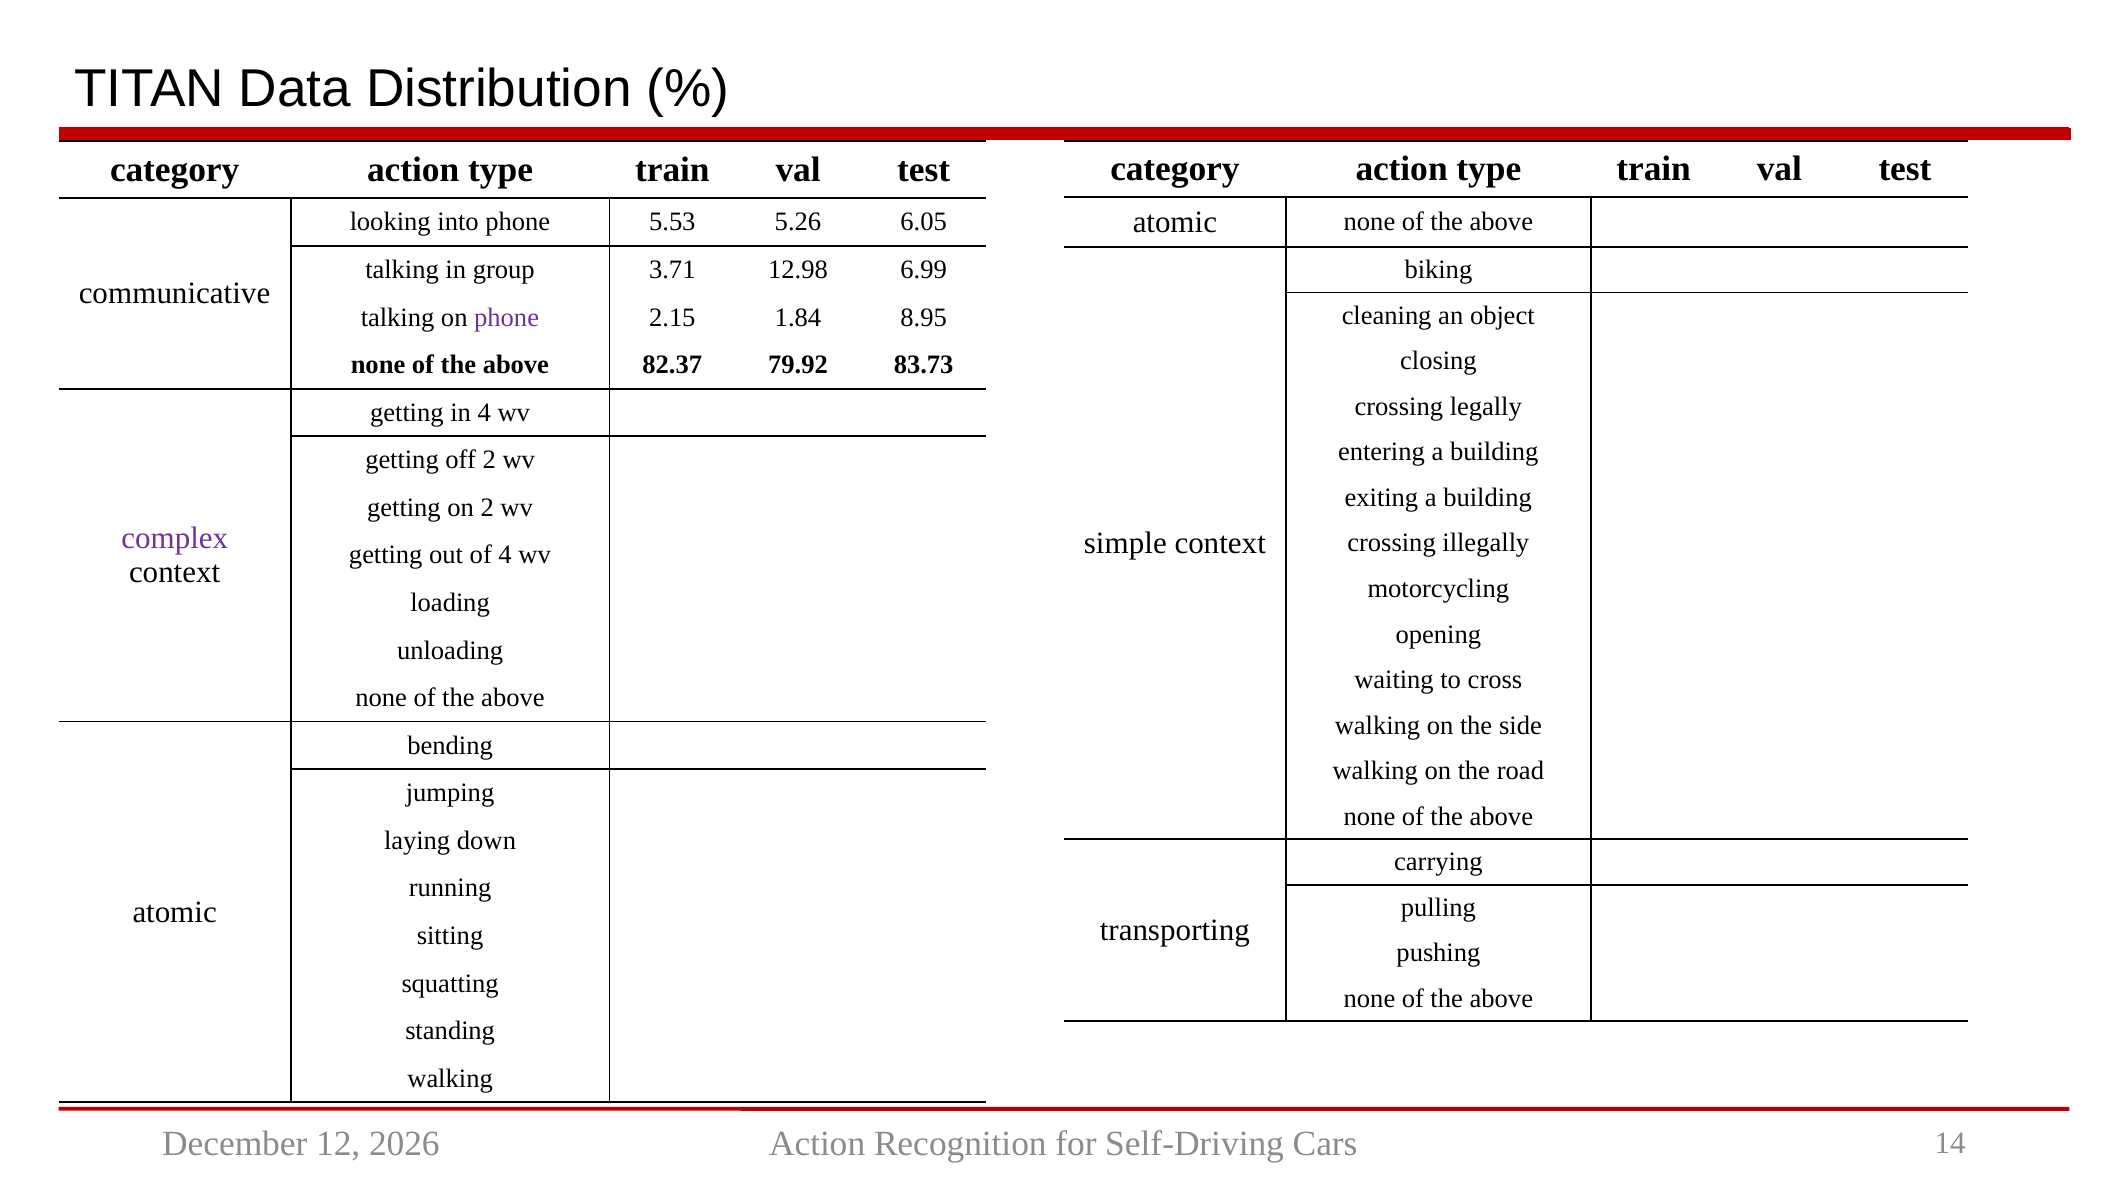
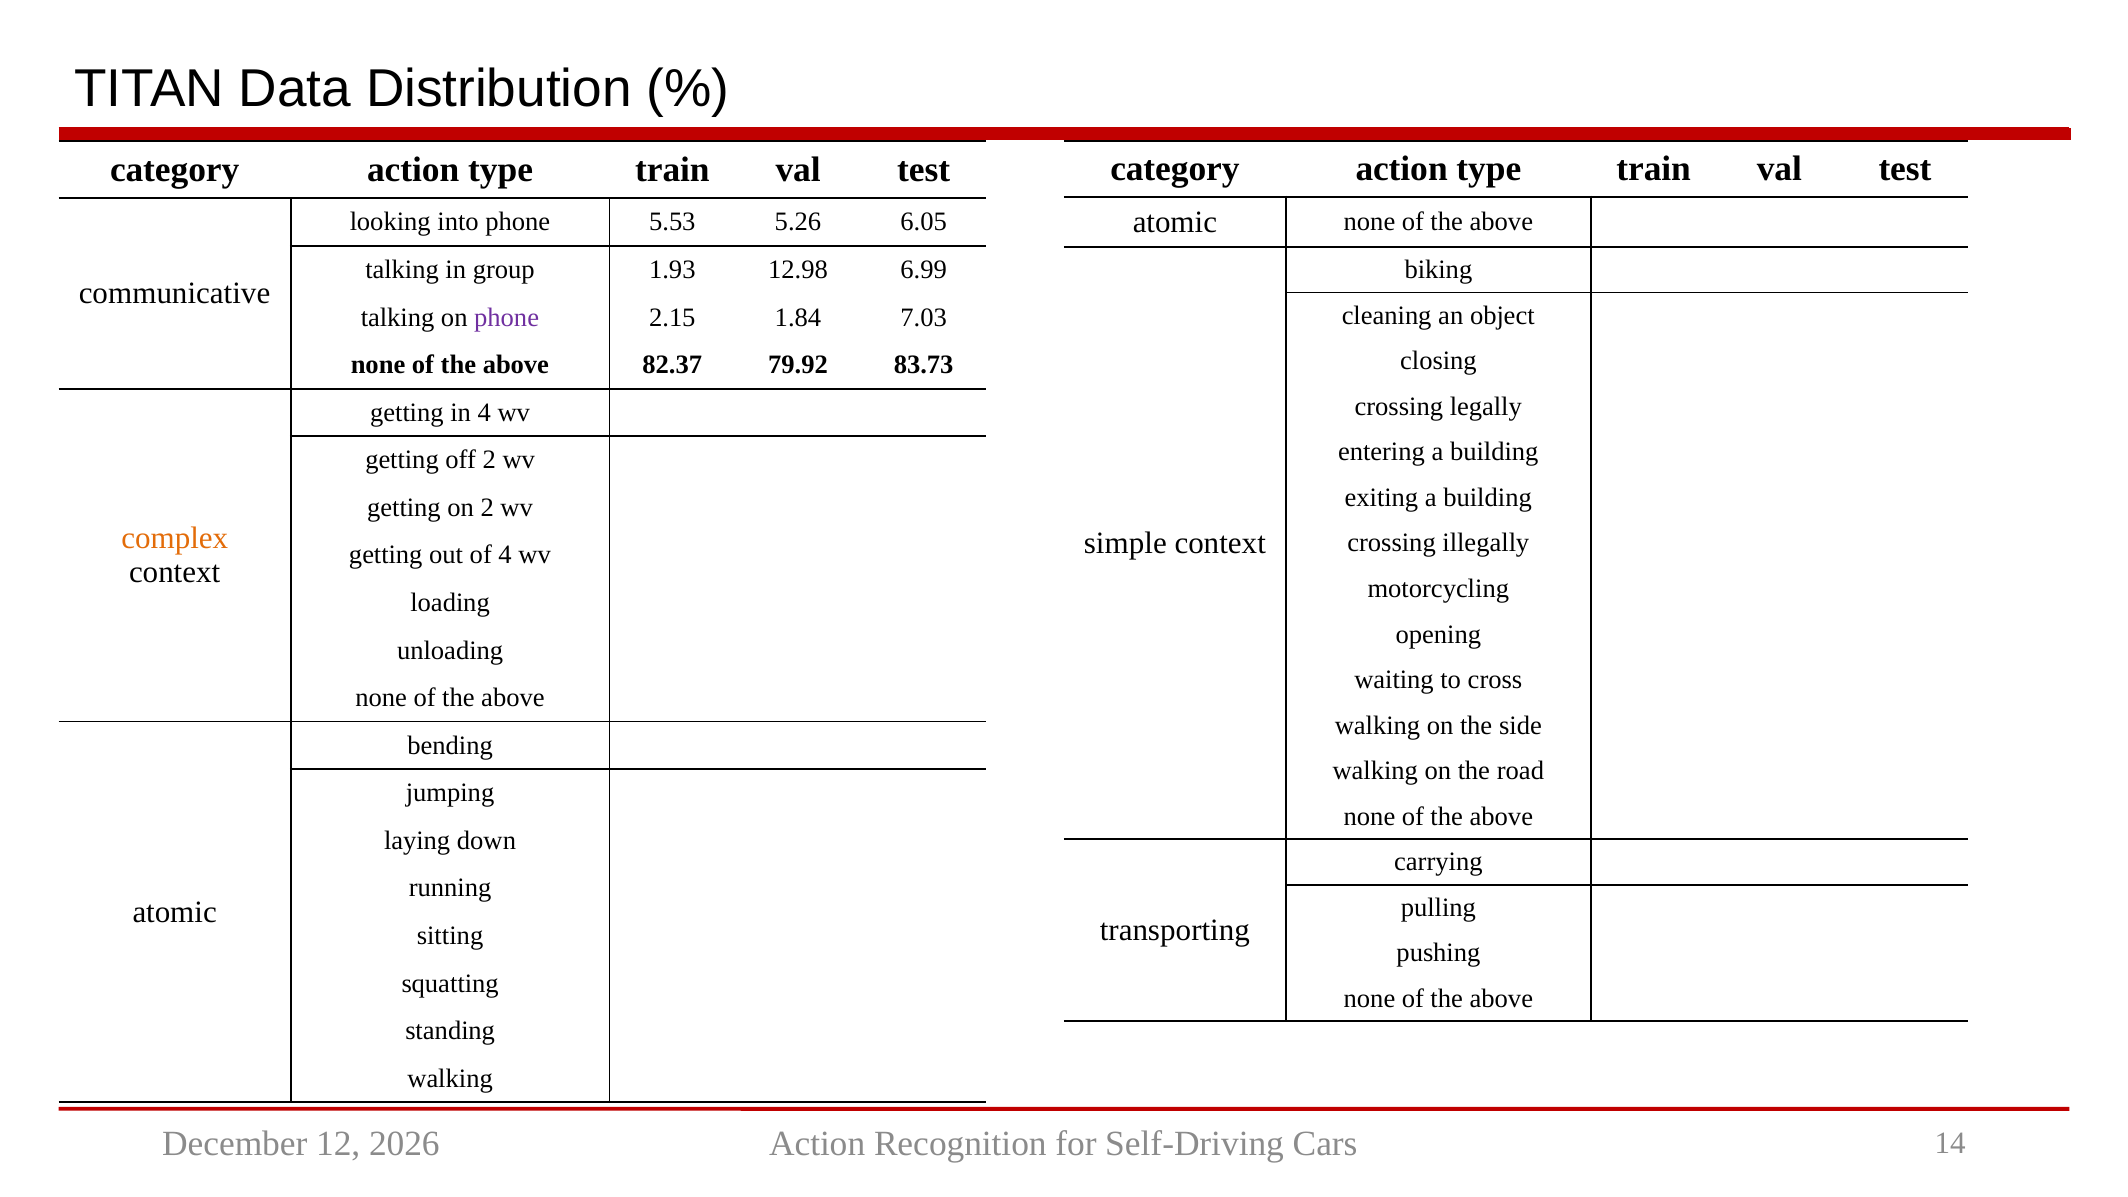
3.71: 3.71 -> 1.93
8.95: 8.95 -> 7.03
complex colour: purple -> orange
